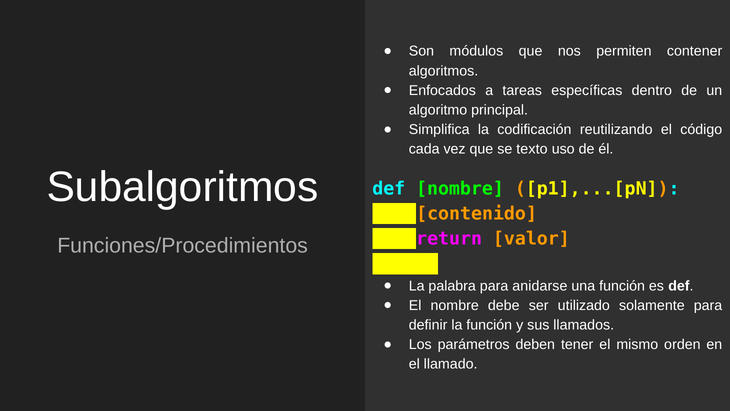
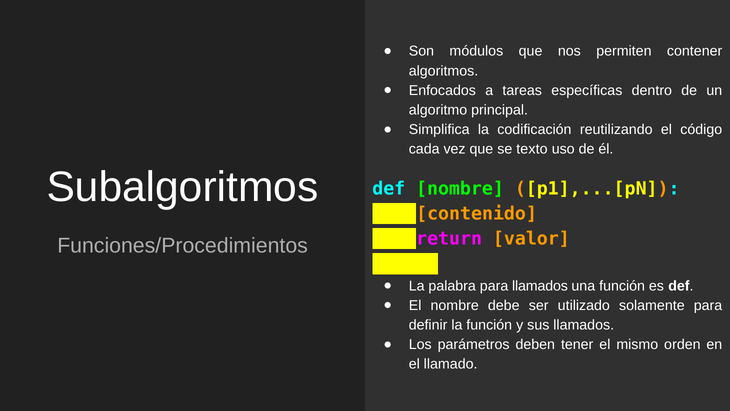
para anidarse: anidarse -> llamados
